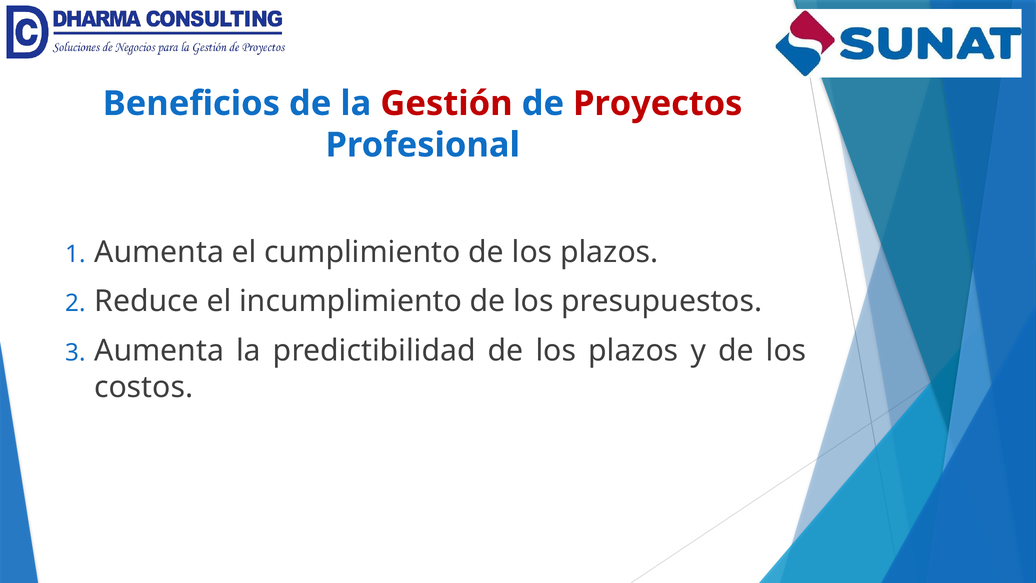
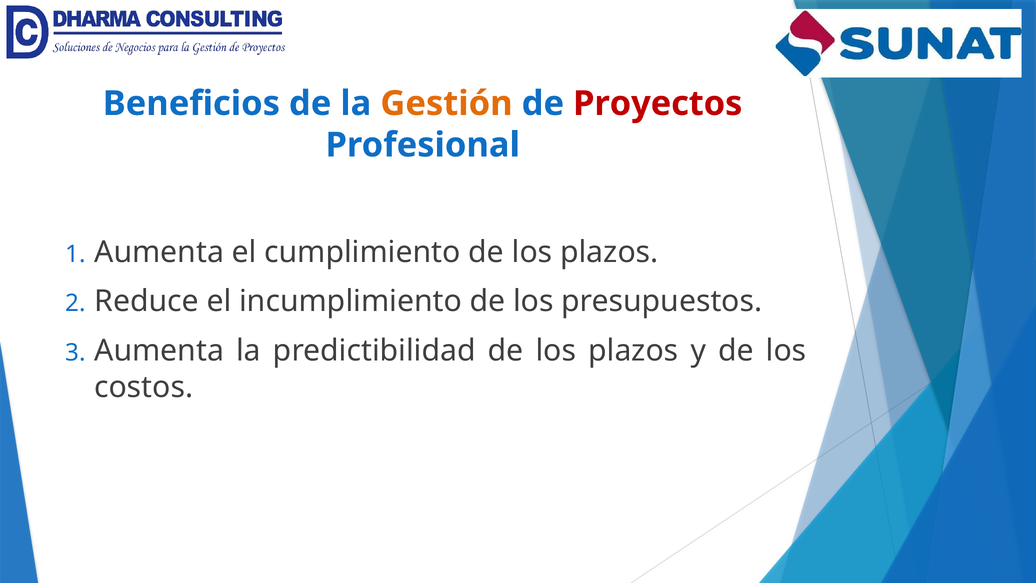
Gestión colour: red -> orange
